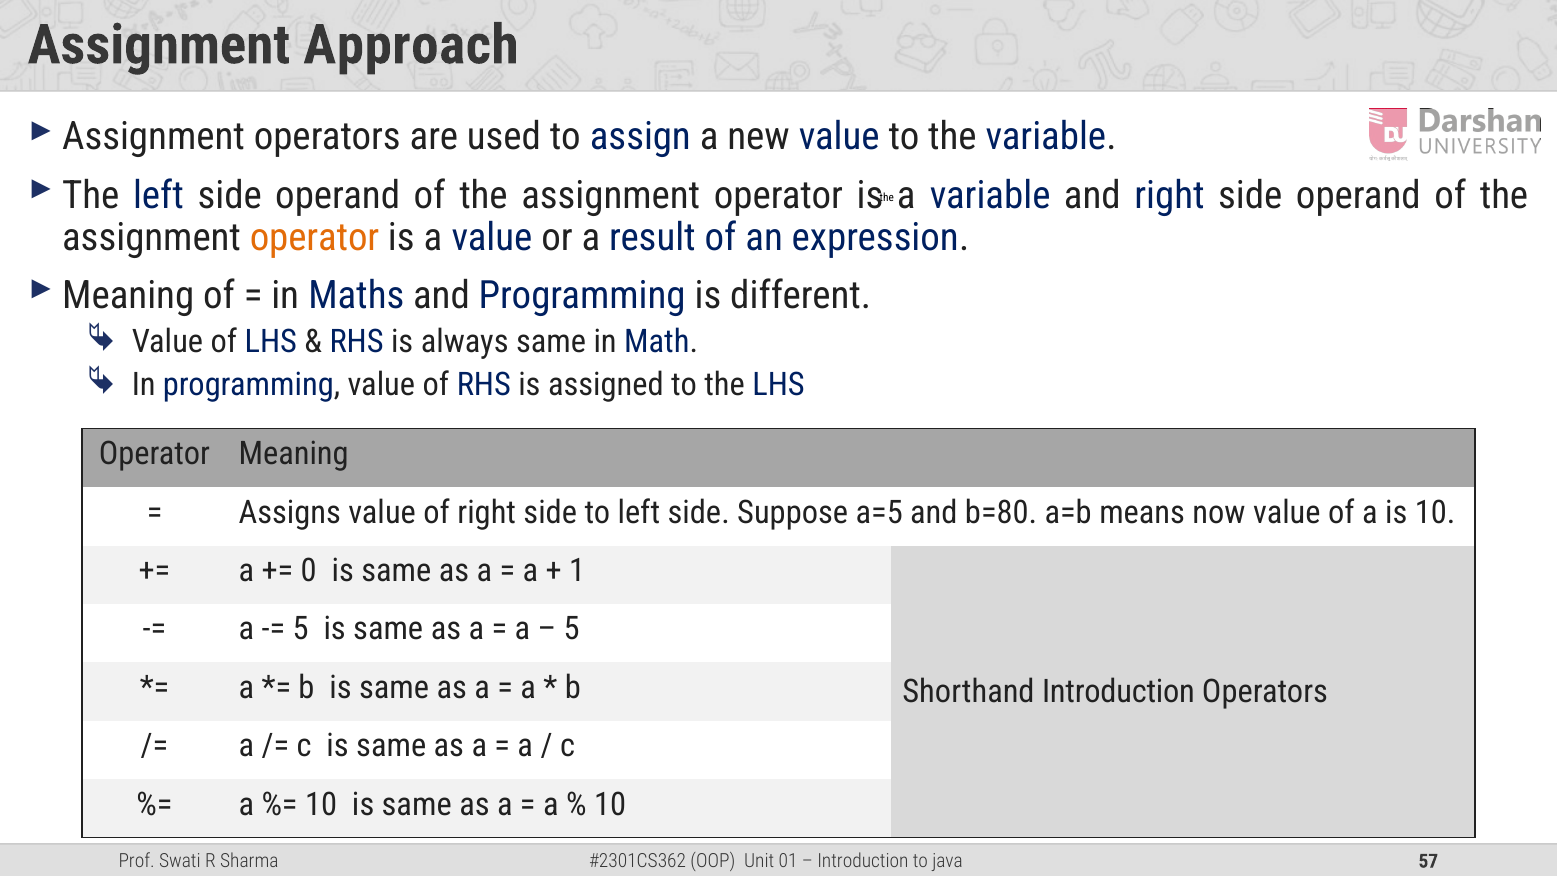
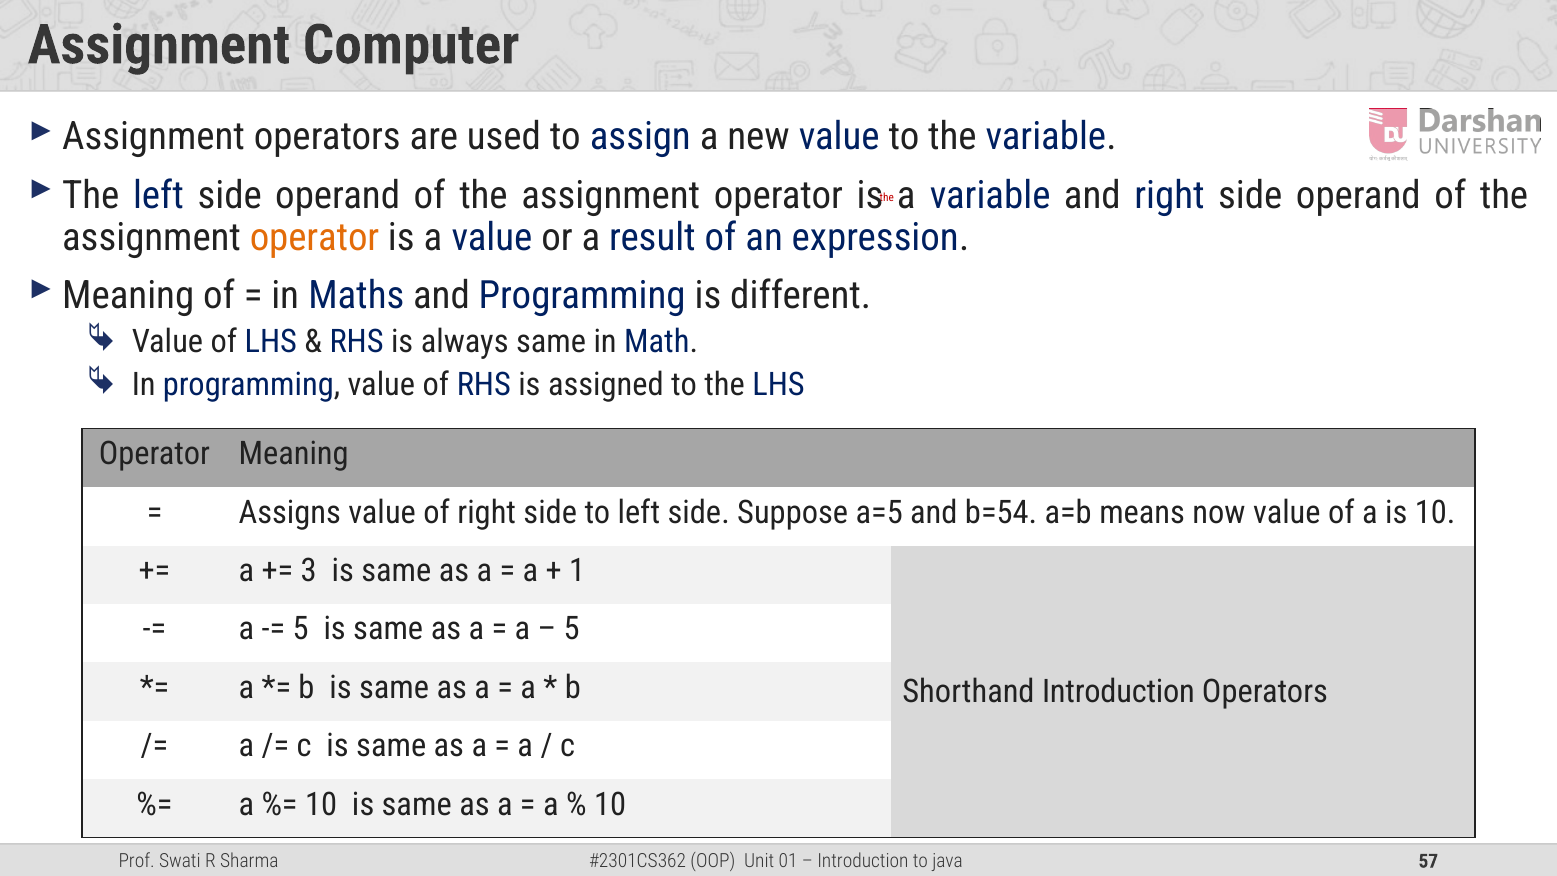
Approach: Approach -> Computer
the at (887, 198) colour: black -> red
b=80: b=80 -> b=54
0: 0 -> 3
